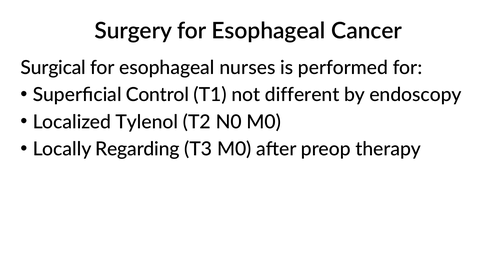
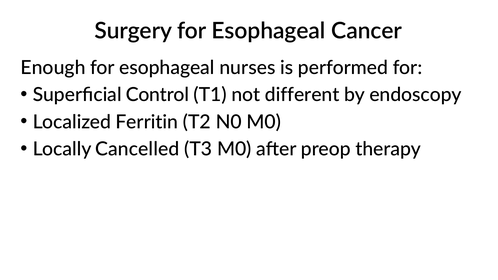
Surgical: Surgical -> Enough
Tylenol: Tylenol -> Ferritin
Regarding: Regarding -> Cancelled
